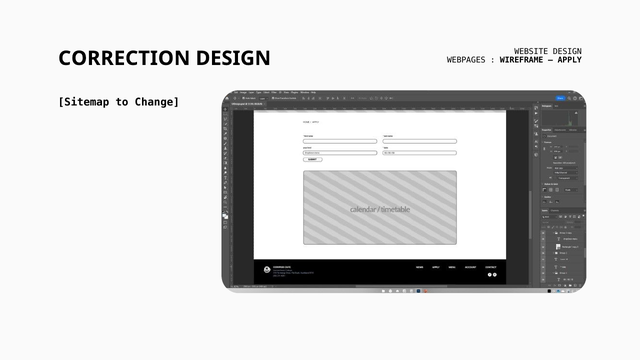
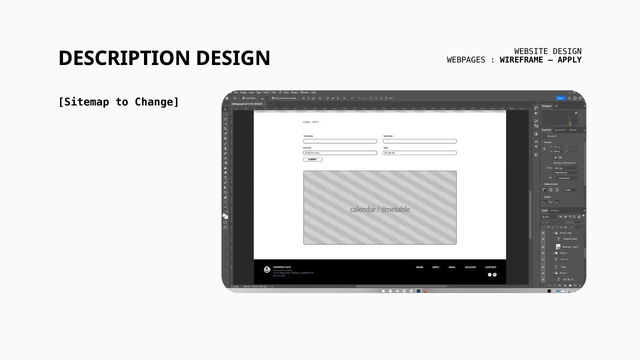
CORRECTION: CORRECTION -> DESCRIPTION
